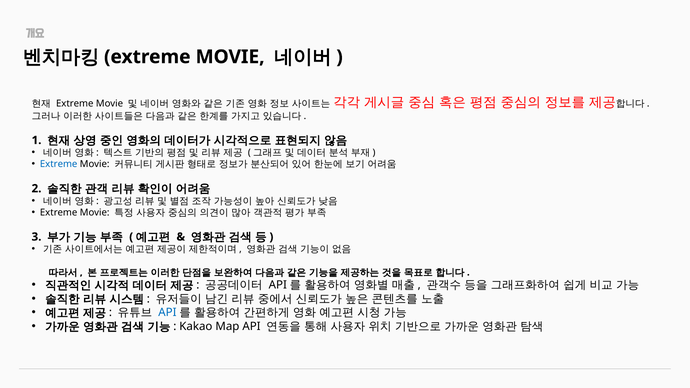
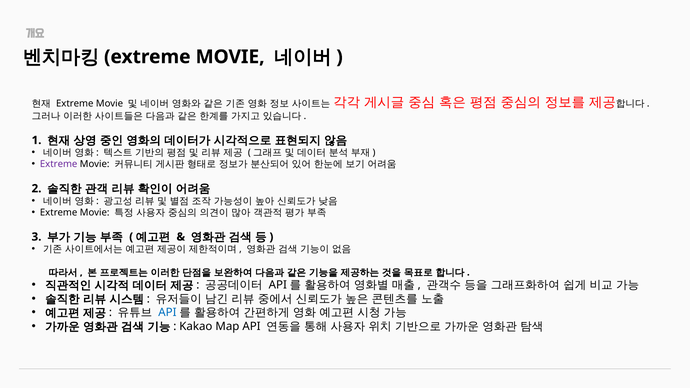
Extreme at (59, 164) colour: blue -> purple
